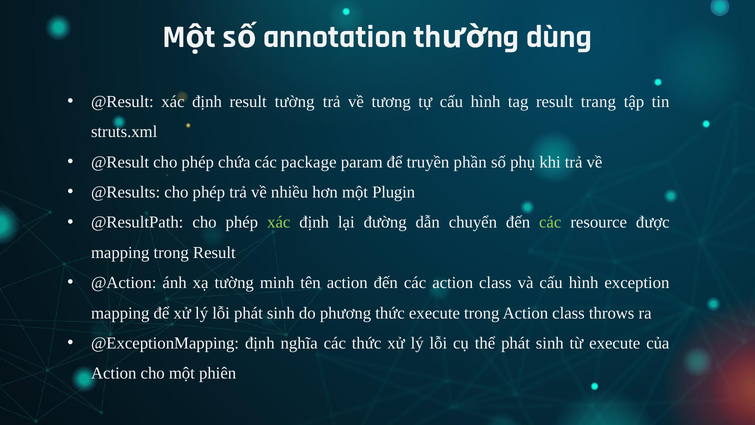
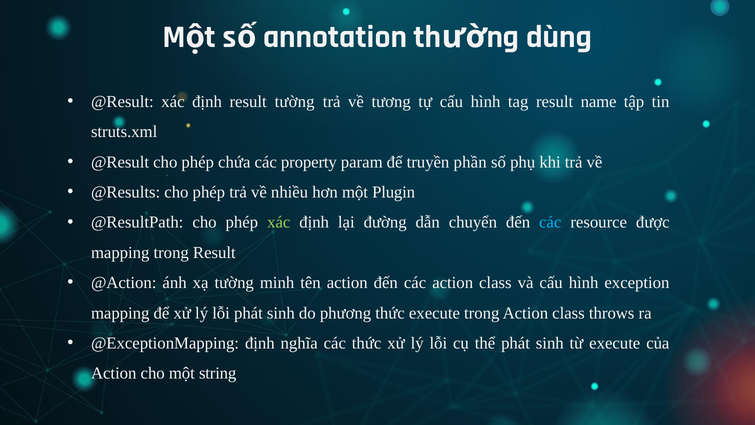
trang: trang -> name
package: package -> property
các at (550, 222) colour: light green -> light blue
phiên: phiên -> string
